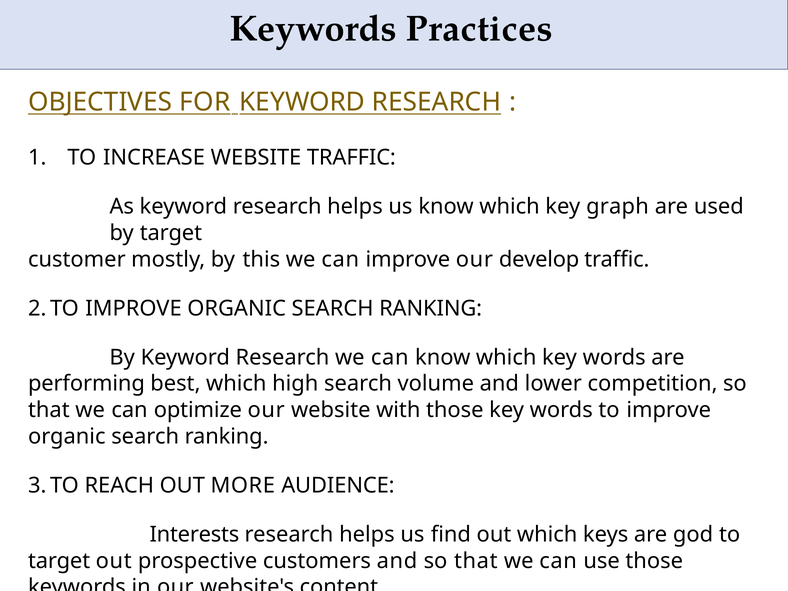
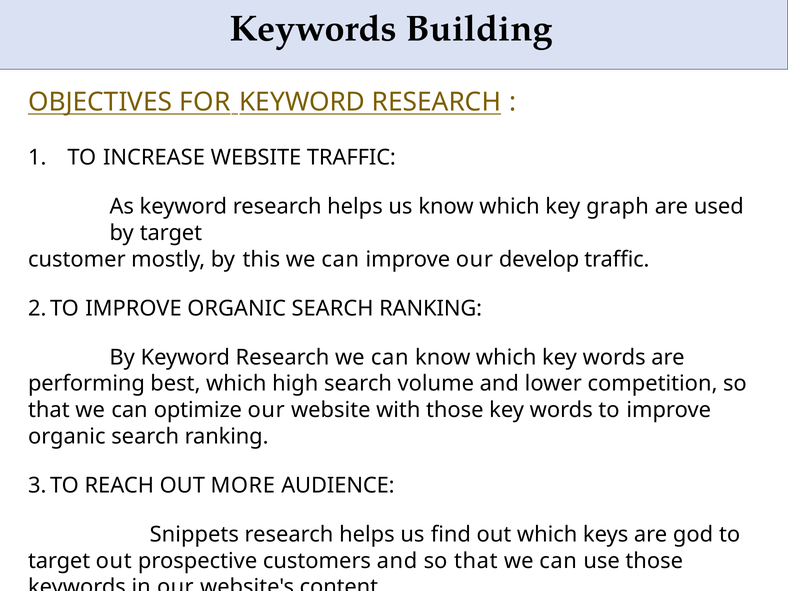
Practices: Practices -> Building
Interests: Interests -> Snippets
